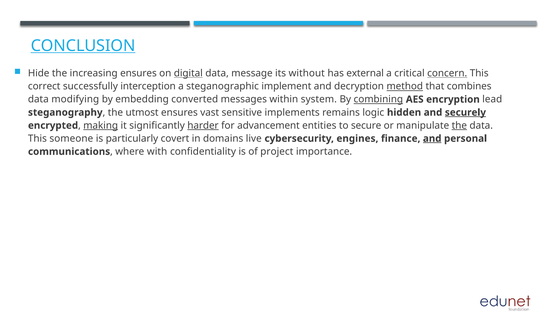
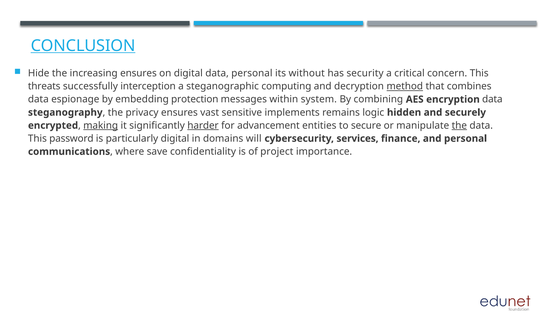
digital at (188, 73) underline: present -> none
data message: message -> personal
external: external -> security
concern underline: present -> none
correct: correct -> threats
implement: implement -> computing
modifying: modifying -> espionage
converted: converted -> protection
combining underline: present -> none
encryption lead: lead -> data
utmost: utmost -> privacy
securely underline: present -> none
someone: someone -> password
particularly covert: covert -> digital
live: live -> will
engines: engines -> services
and at (432, 138) underline: present -> none
with: with -> save
